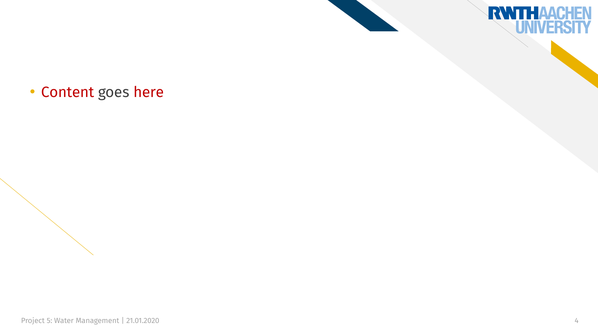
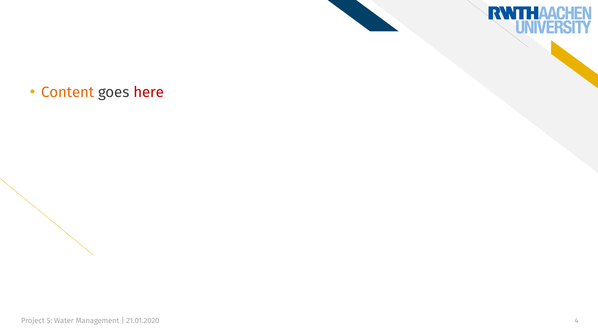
Content colour: red -> orange
